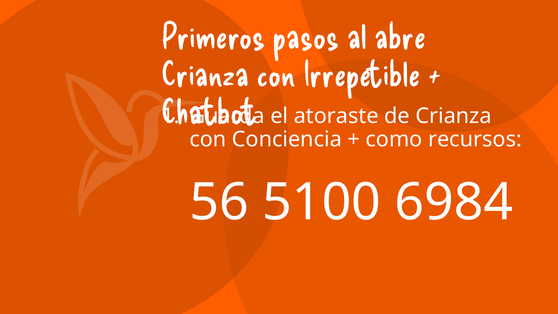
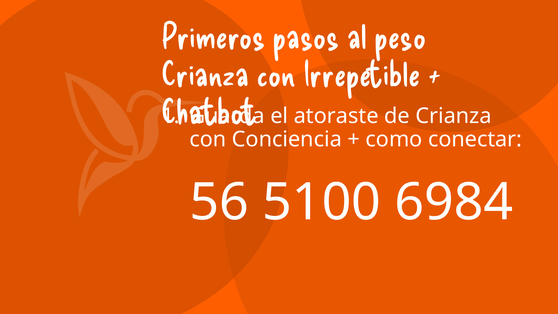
abre: abre -> peso
recursos: recursos -> conectar
